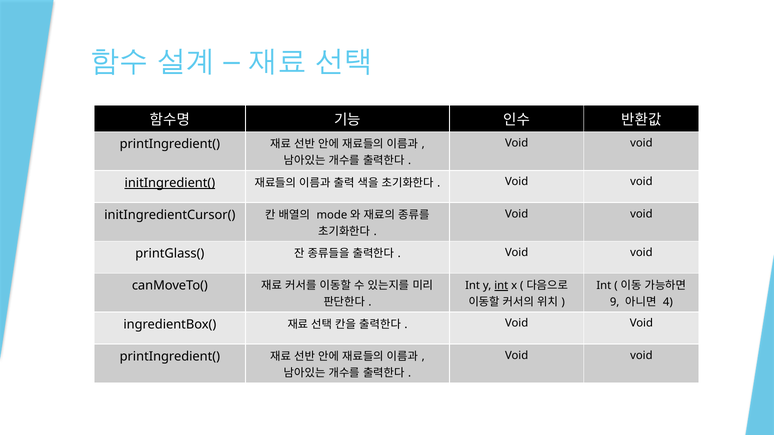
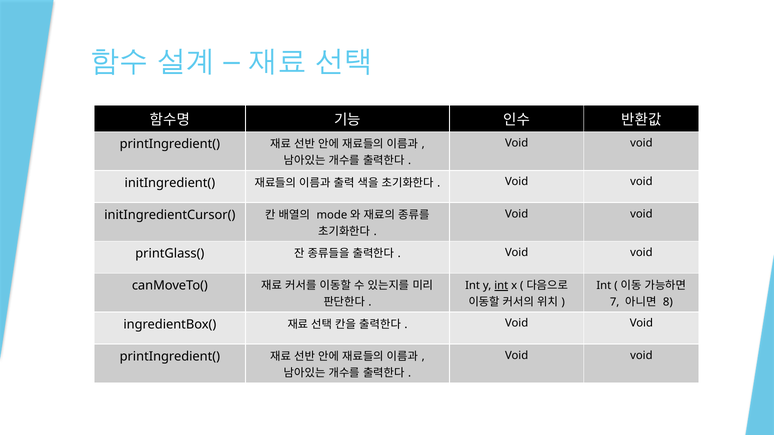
initIngredient( underline: present -> none
9: 9 -> 7
4: 4 -> 8
